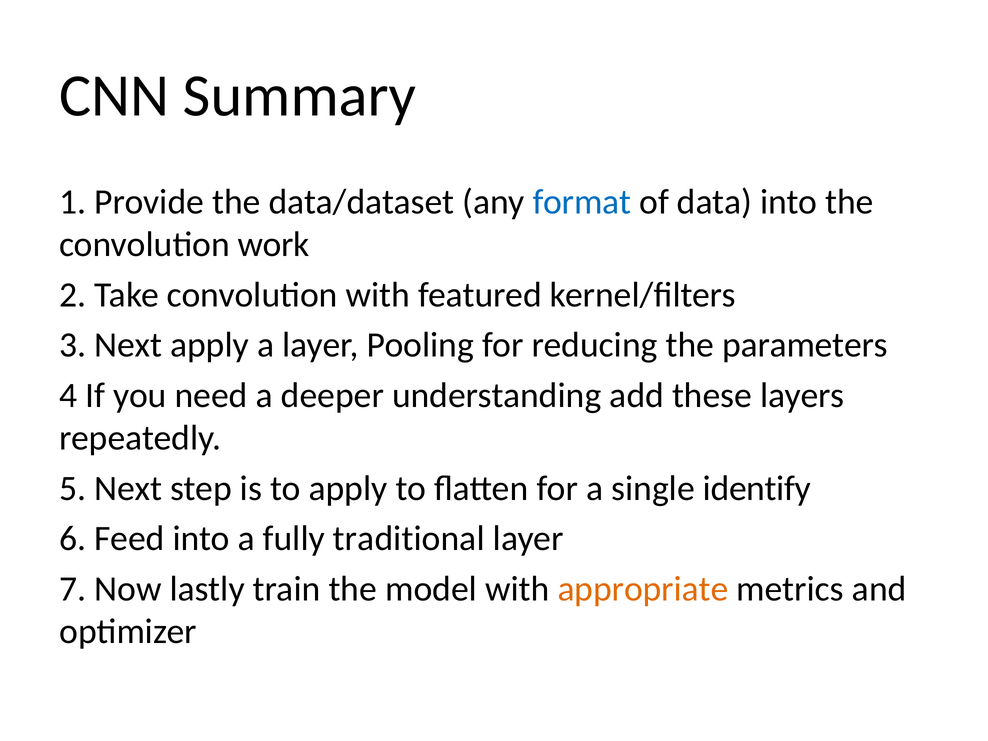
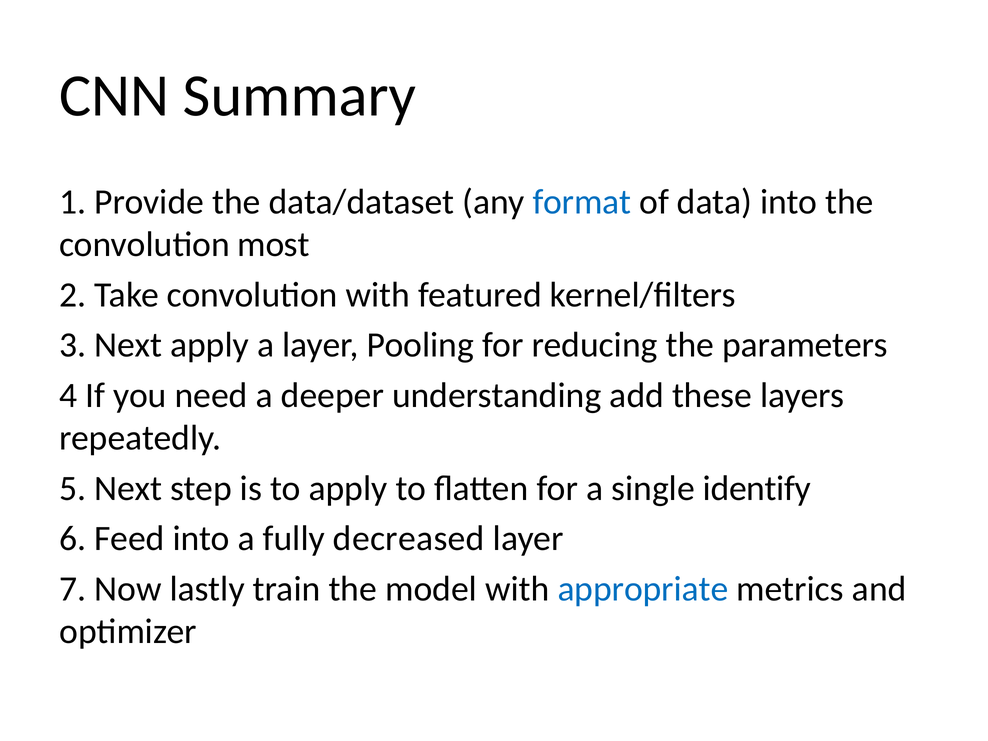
work: work -> most
traditional: traditional -> decreased
appropriate colour: orange -> blue
